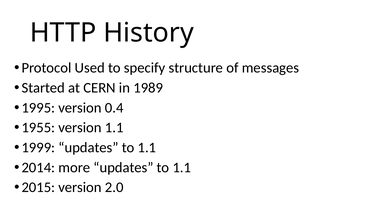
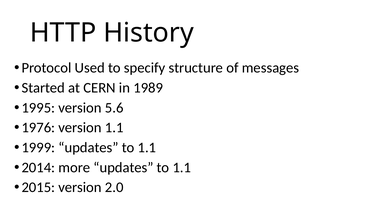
0.4: 0.4 -> 5.6
1955: 1955 -> 1976
